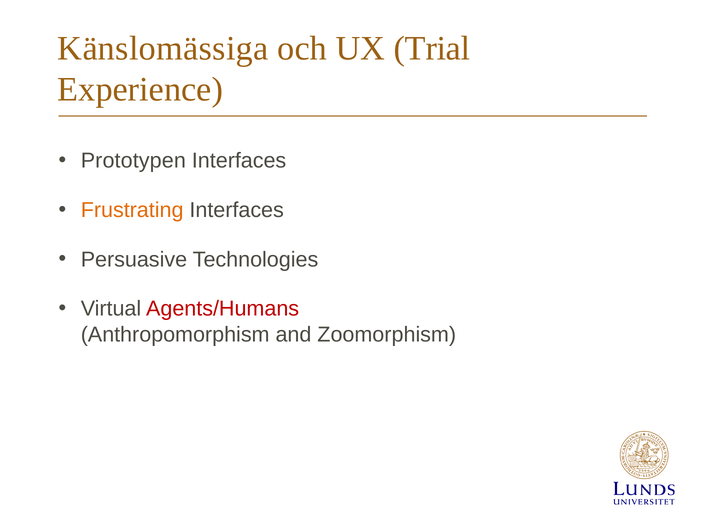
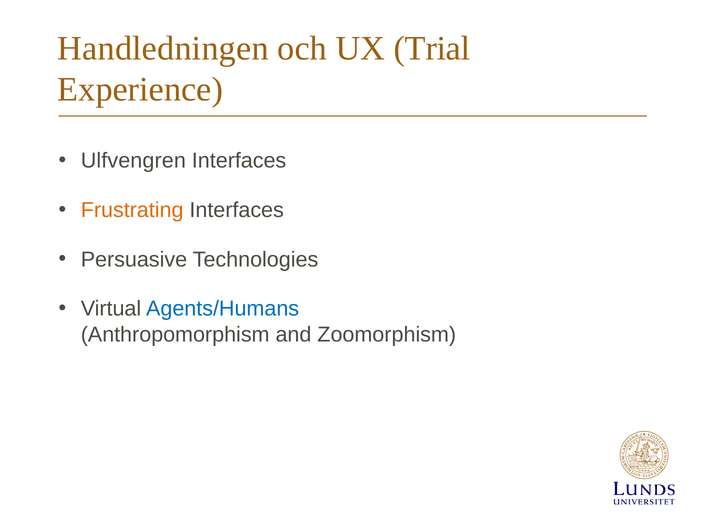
Känslomässiga: Känslomässiga -> Handledningen
Prototypen: Prototypen -> Ulfvengren
Agents/Humans colour: red -> blue
